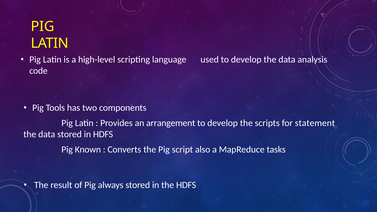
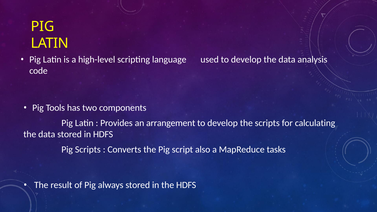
statement: statement -> calculating
Pig Known: Known -> Scripts
